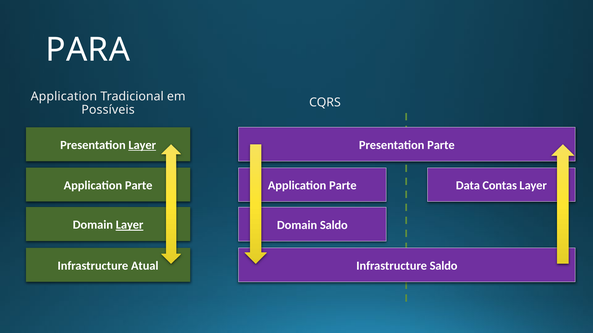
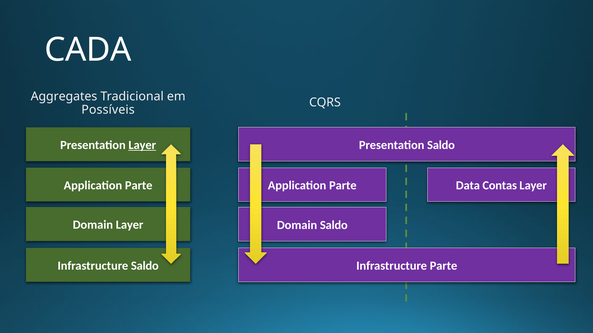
PARA: PARA -> CADA
Application at (64, 96): Application -> Aggregates
Presentation Parte: Parte -> Saldo
Layer at (130, 225) underline: present -> none
Infrastructure Atual: Atual -> Saldo
Infrastructure Saldo: Saldo -> Parte
